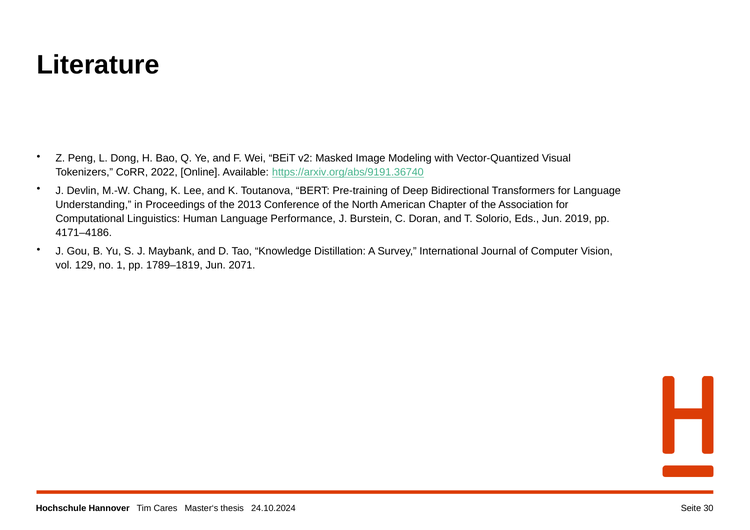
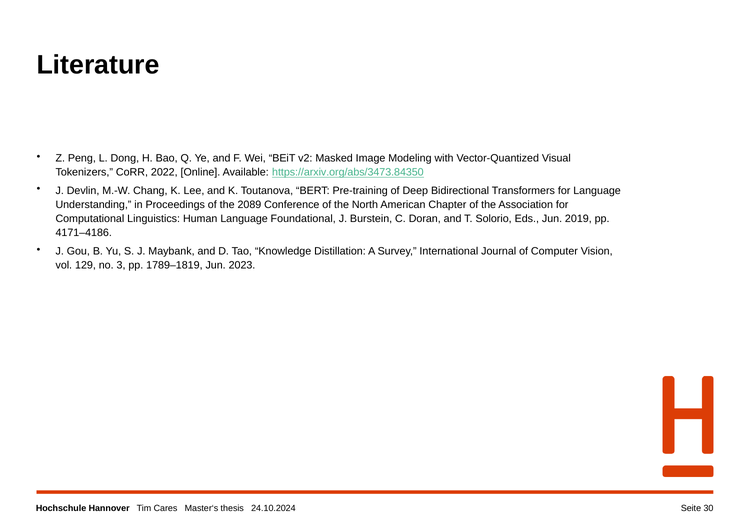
https://arxiv.org/abs/9191.36740: https://arxiv.org/abs/9191.36740 -> https://arxiv.org/abs/3473.84350
2013: 2013 -> 2089
Performance: Performance -> Foundational
1: 1 -> 3
2071: 2071 -> 2023
